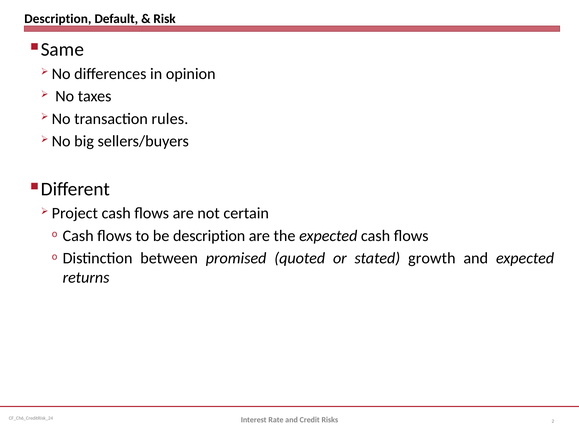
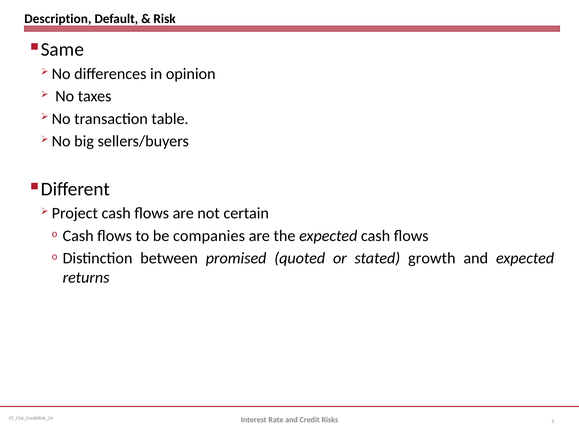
rules: rules -> table
be description: description -> companies
